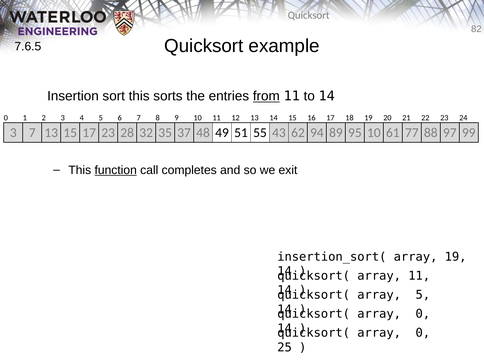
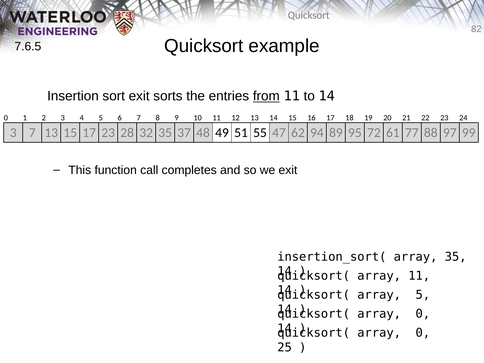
sort this: this -> exit
43: 43 -> 47
95 10: 10 -> 72
function underline: present -> none
array 19: 19 -> 35
